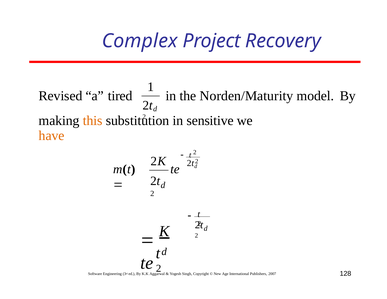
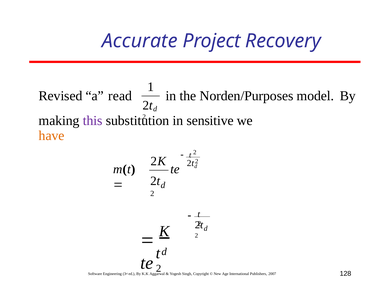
Complex: Complex -> Accurate
tired: tired -> read
Norden/Maturity: Norden/Maturity -> Norden/Purposes
this colour: orange -> purple
